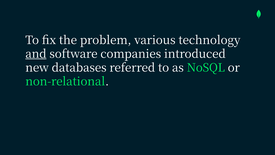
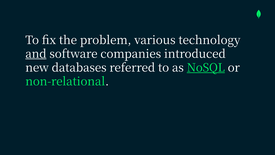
NoSQL underline: none -> present
